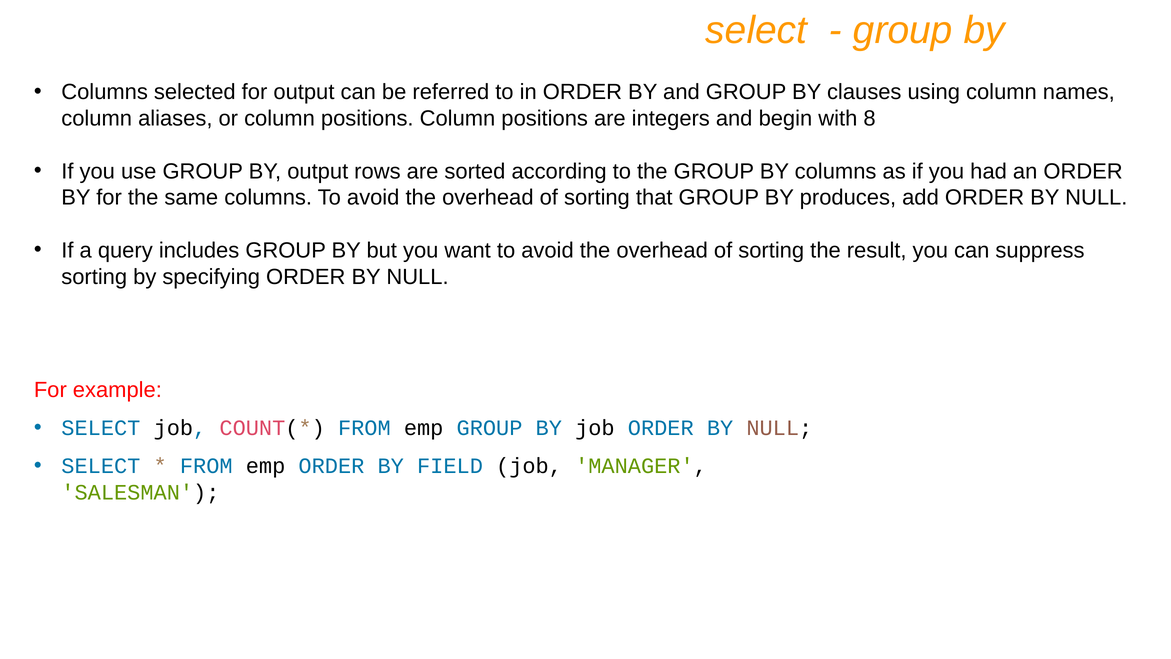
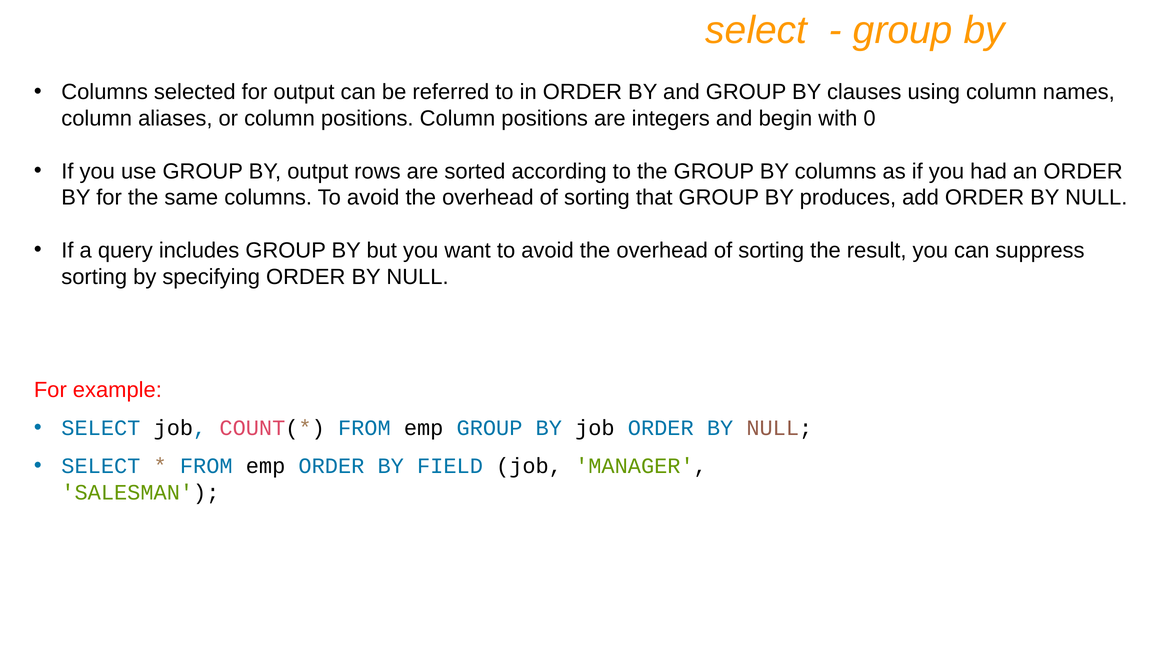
8: 8 -> 0
